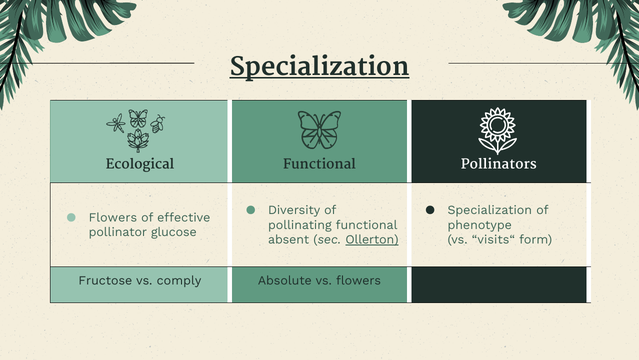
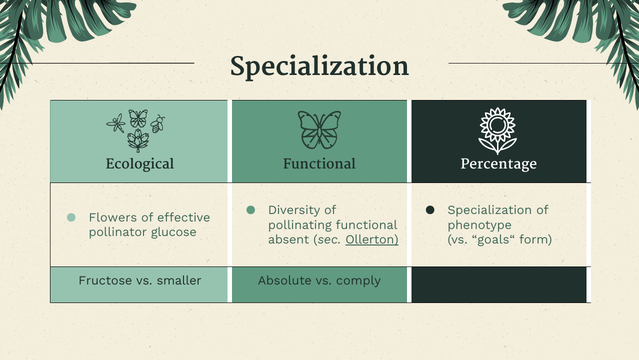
Specialization at (319, 67) underline: present -> none
Pollinators: Pollinators -> Percentage
visits“: visits“ -> goals“
comply: comply -> smaller
vs flowers: flowers -> comply
